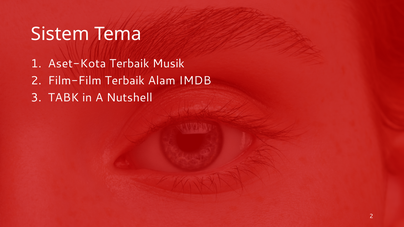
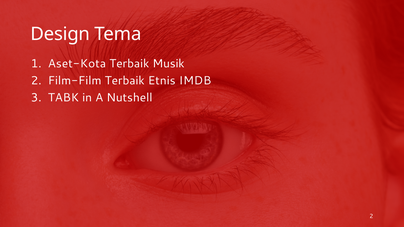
Sistem: Sistem -> Design
Alam: Alam -> Etnis
